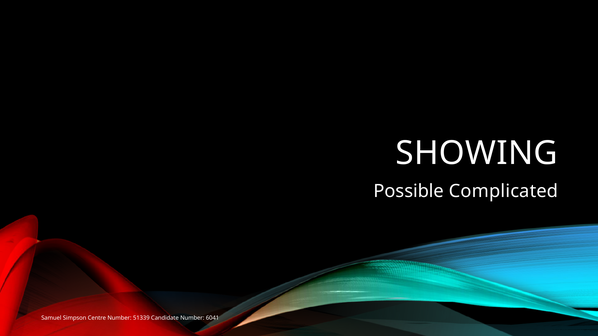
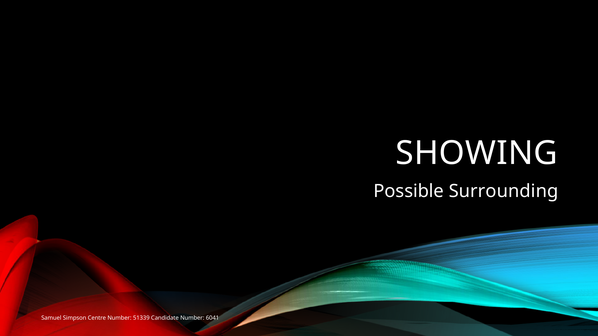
Complicated: Complicated -> Surrounding
